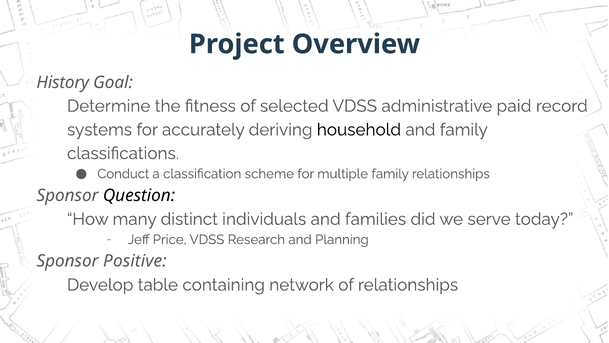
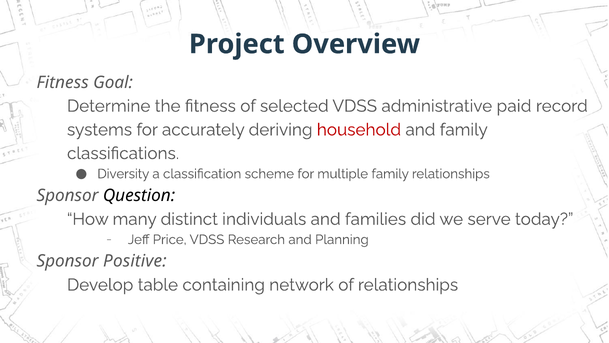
History at (63, 82): History -> Fitness
household colour: black -> red
Conduct: Conduct -> Diversity
